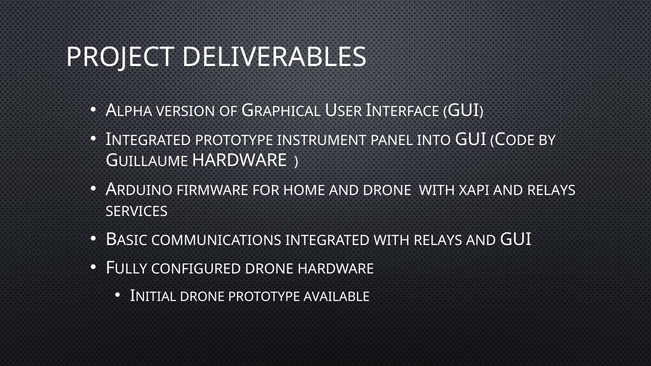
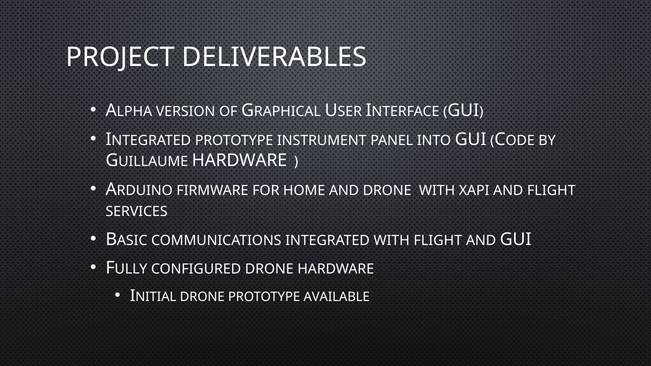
AND RELAYS: RELAYS -> FLIGHT
WITH RELAYS: RELAYS -> FLIGHT
